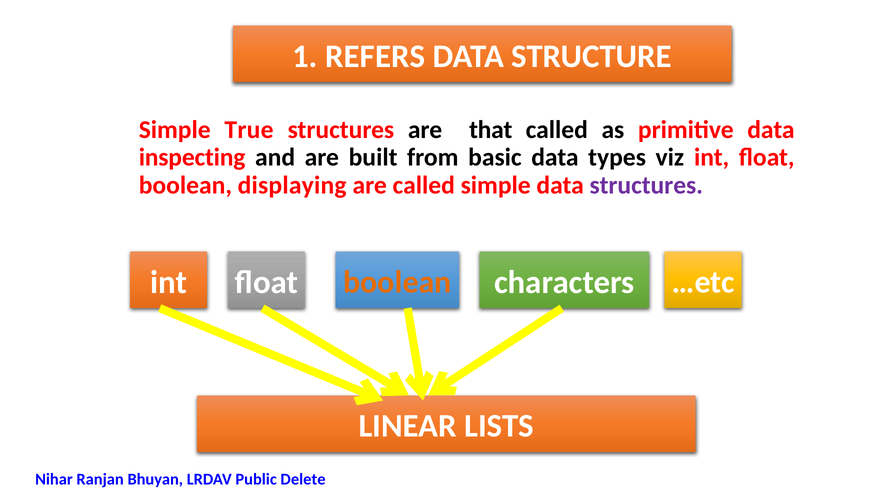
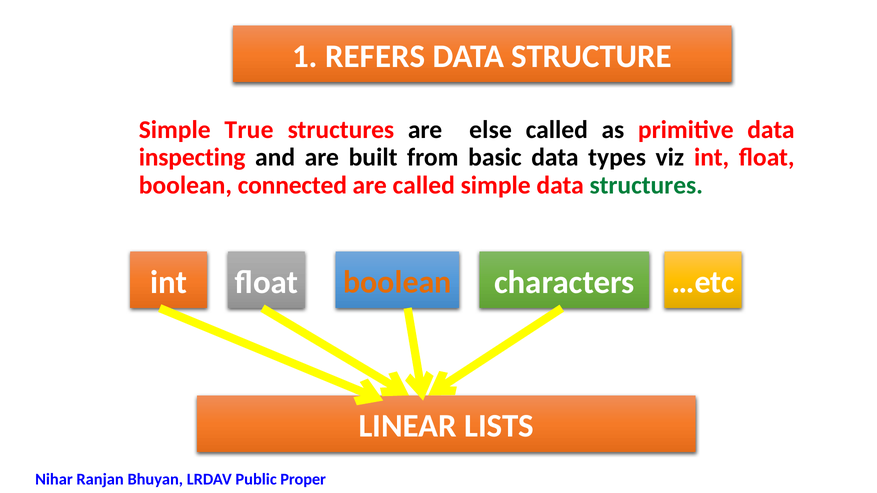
that: that -> else
displaying: displaying -> connected
structures at (646, 185) colour: purple -> green
Delete: Delete -> Proper
